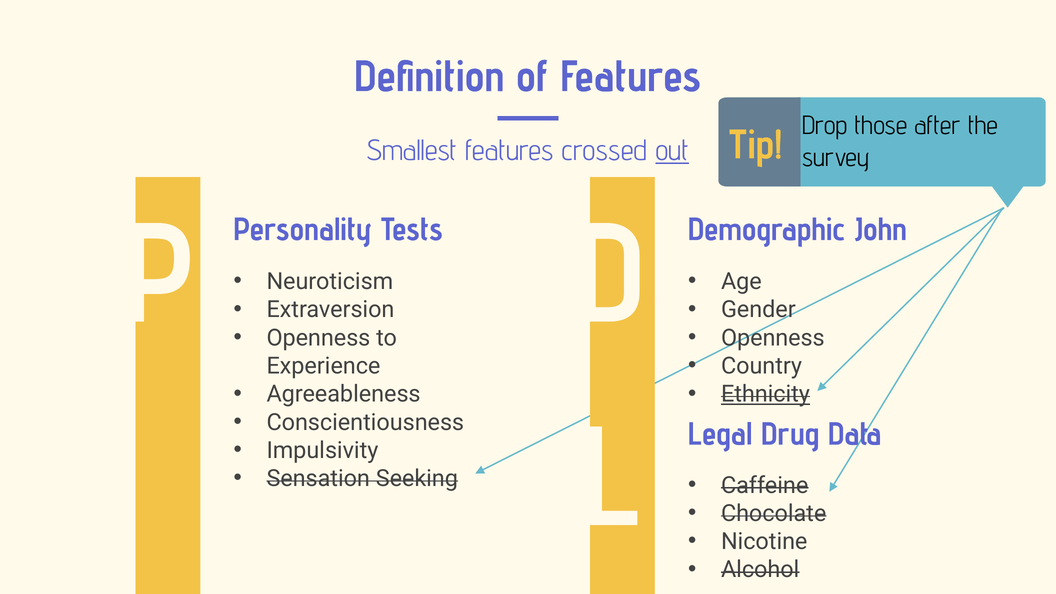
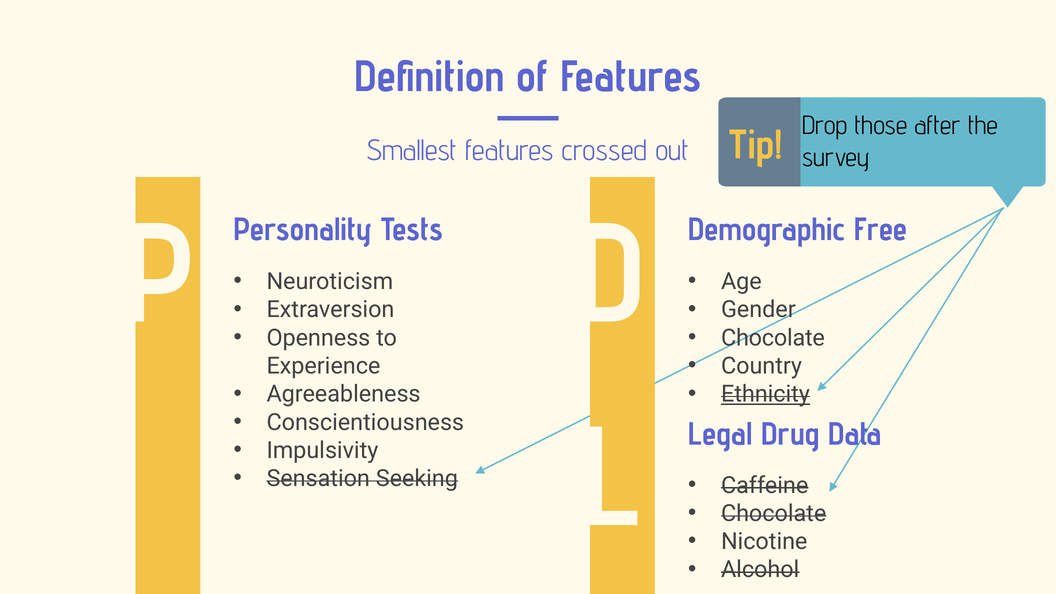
out underline: present -> none
John: John -> Free
Openness at (773, 338): Openness -> Chocolate
